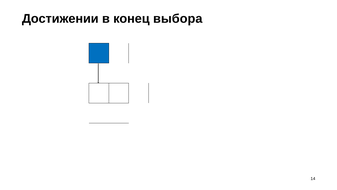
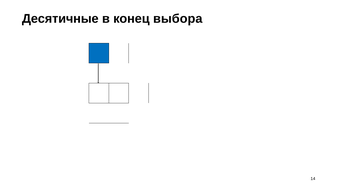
Достижении: Достижении -> Десятичные
